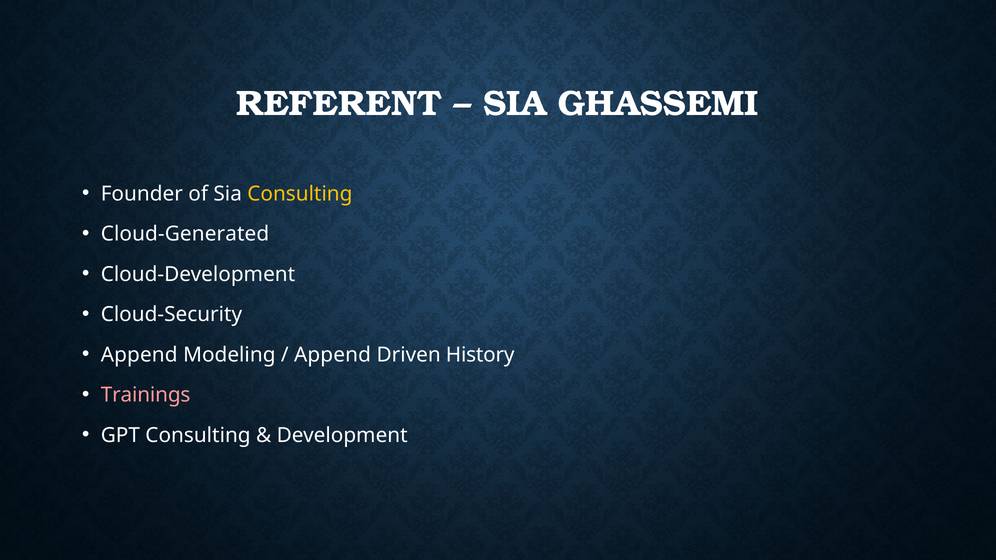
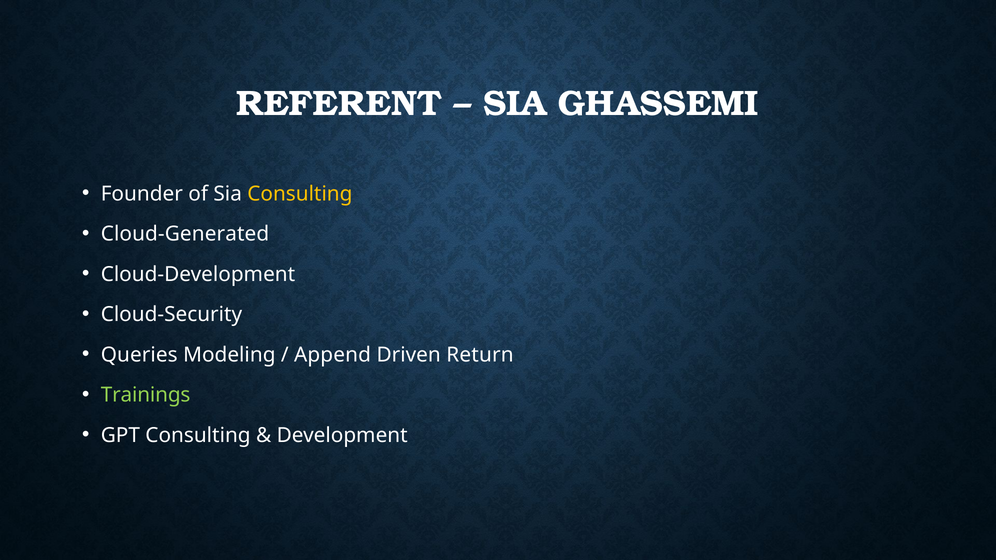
Append at (139, 355): Append -> Queries
History: History -> Return
Trainings colour: pink -> light green
